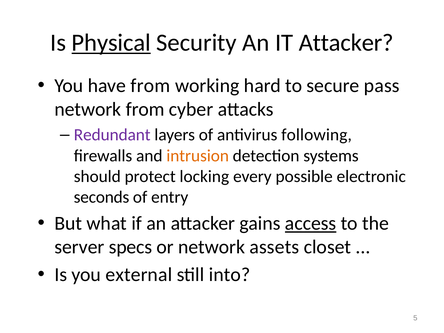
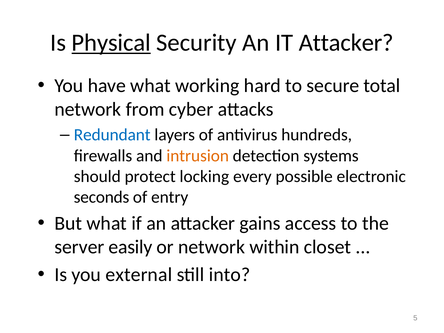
have from: from -> what
pass: pass -> total
Redundant colour: purple -> blue
following: following -> hundreds
access underline: present -> none
specs: specs -> easily
assets: assets -> within
